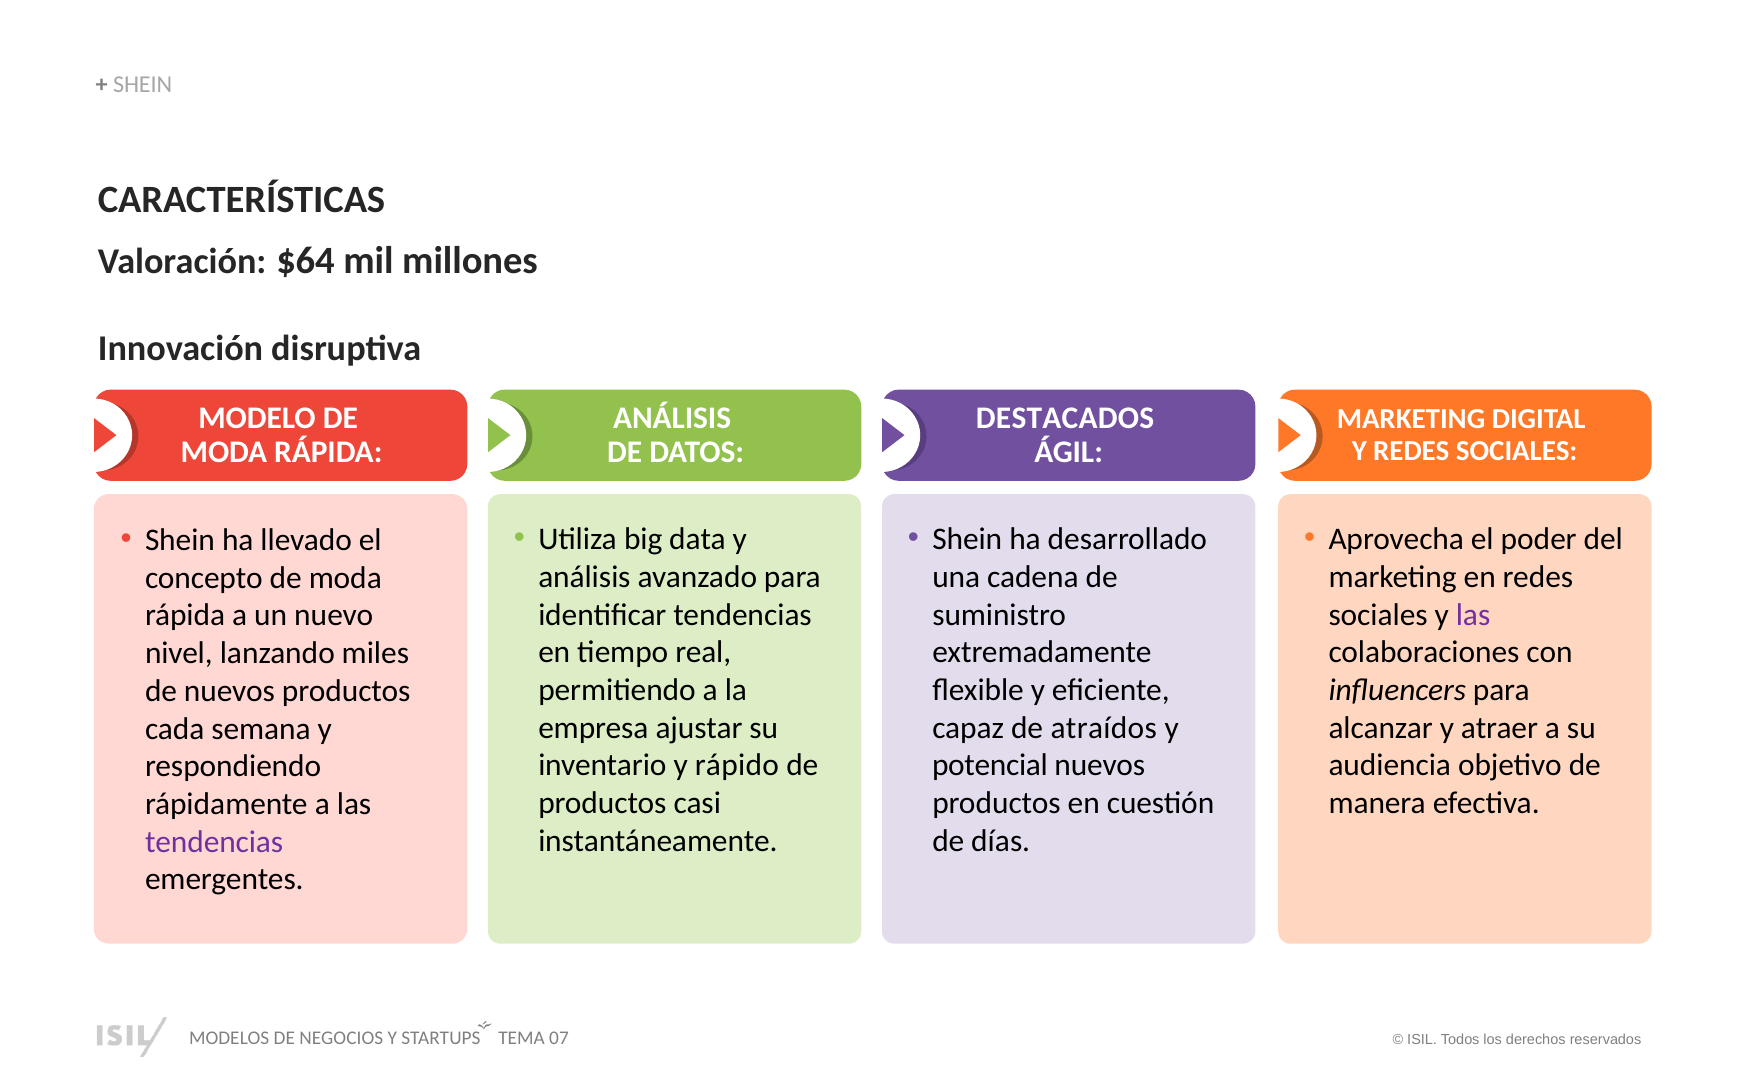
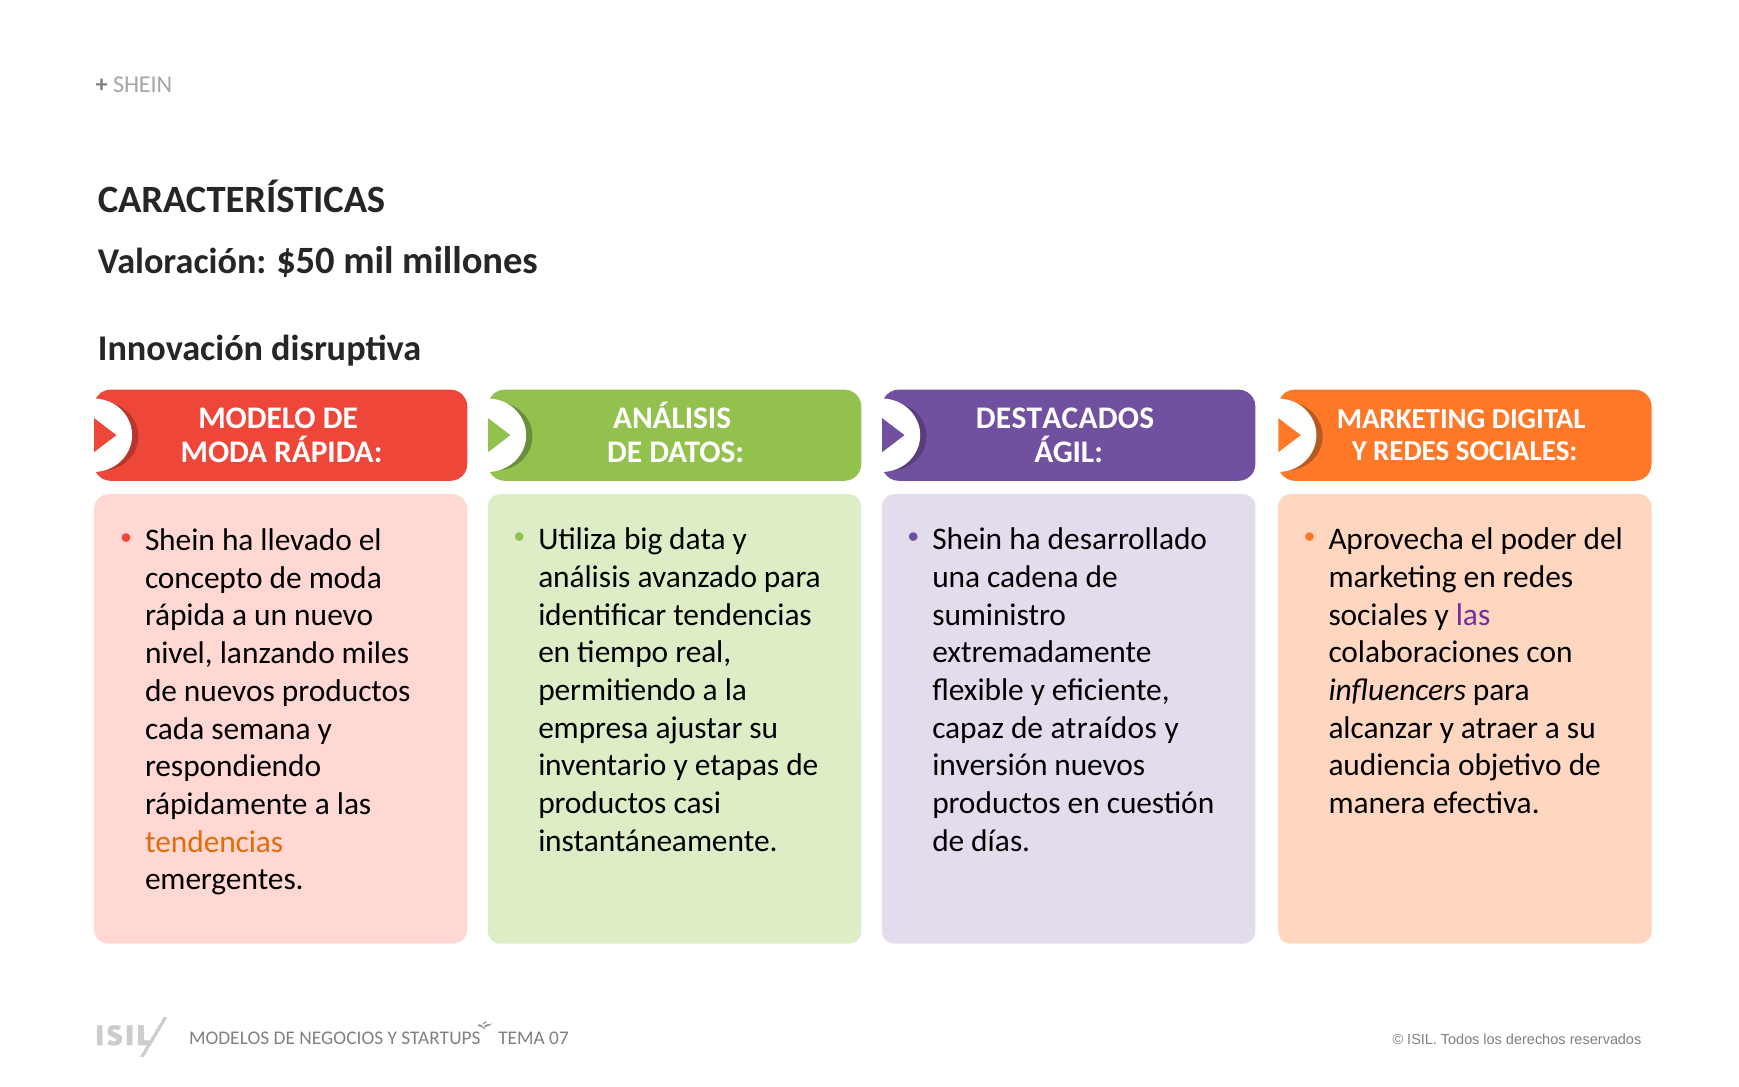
$64: $64 -> $50
rápido: rápido -> etapas
potencial: potencial -> inversión
tendencias at (214, 842) colour: purple -> orange
